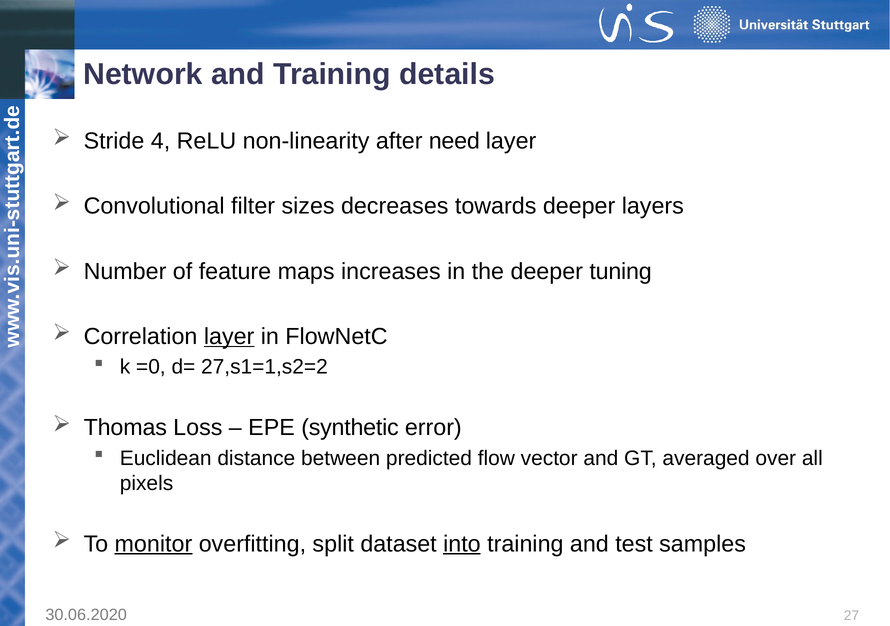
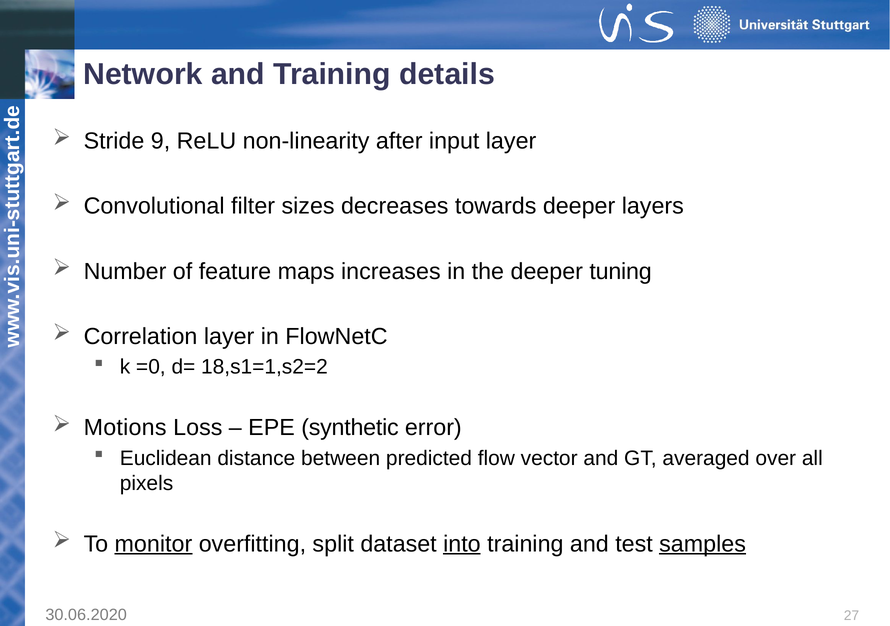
4: 4 -> 9
need: need -> input
layer at (229, 337) underline: present -> none
27,s1=1,s2=2: 27,s1=1,s2=2 -> 18,s1=1,s2=2
Thomas: Thomas -> Motions
samples underline: none -> present
